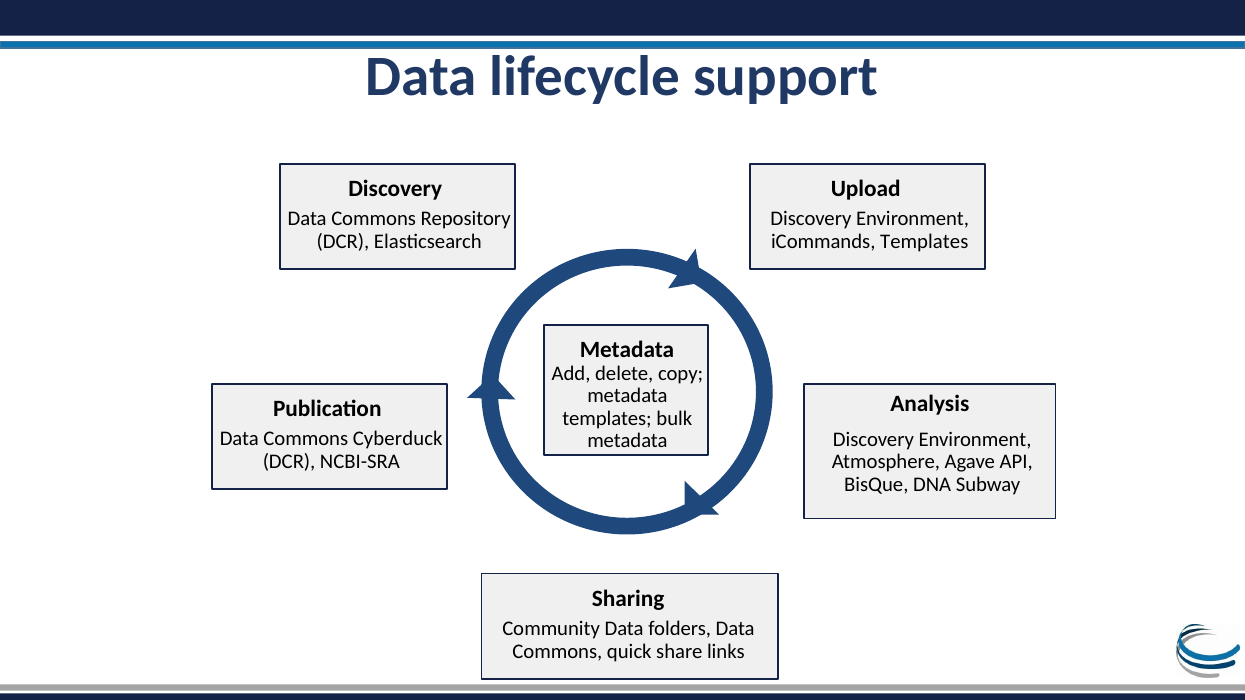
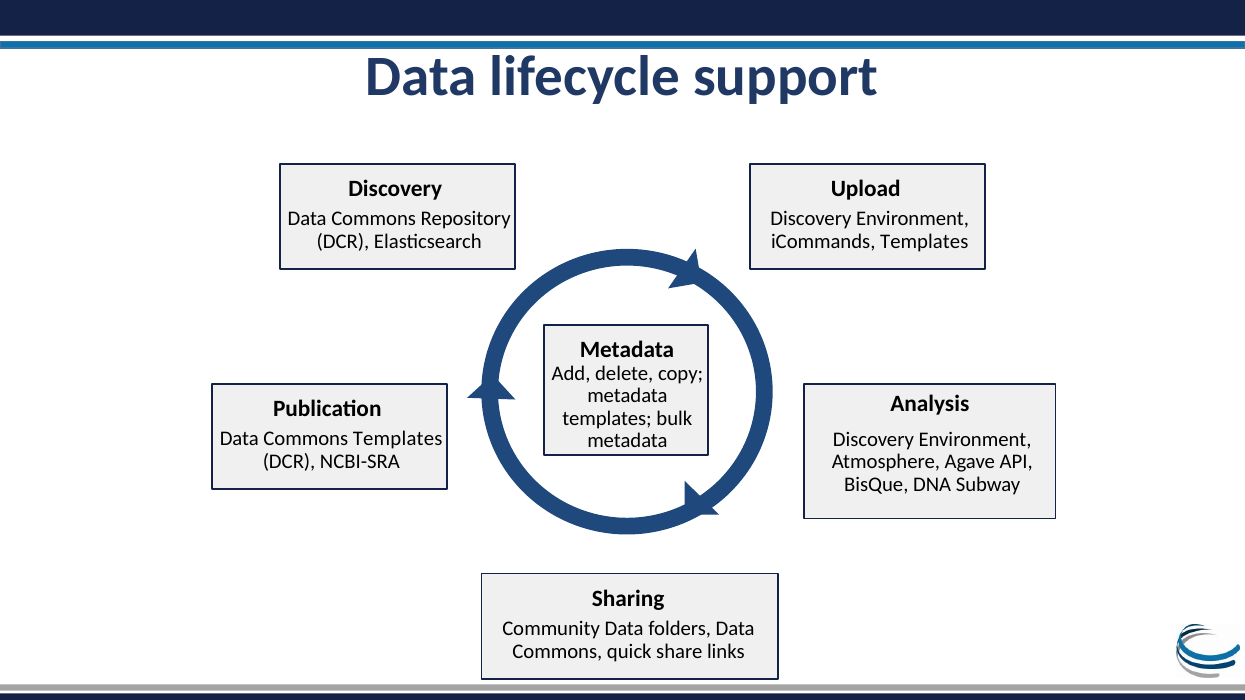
Commons Cyberduck: Cyberduck -> Templates
